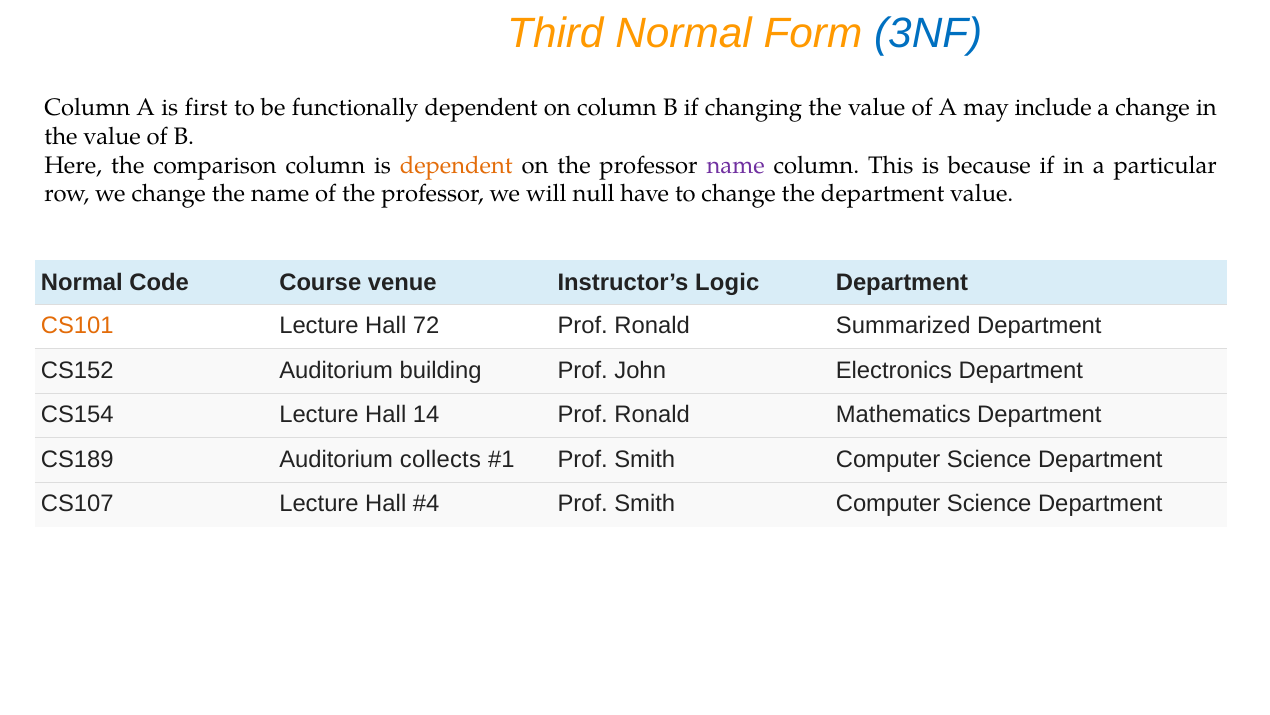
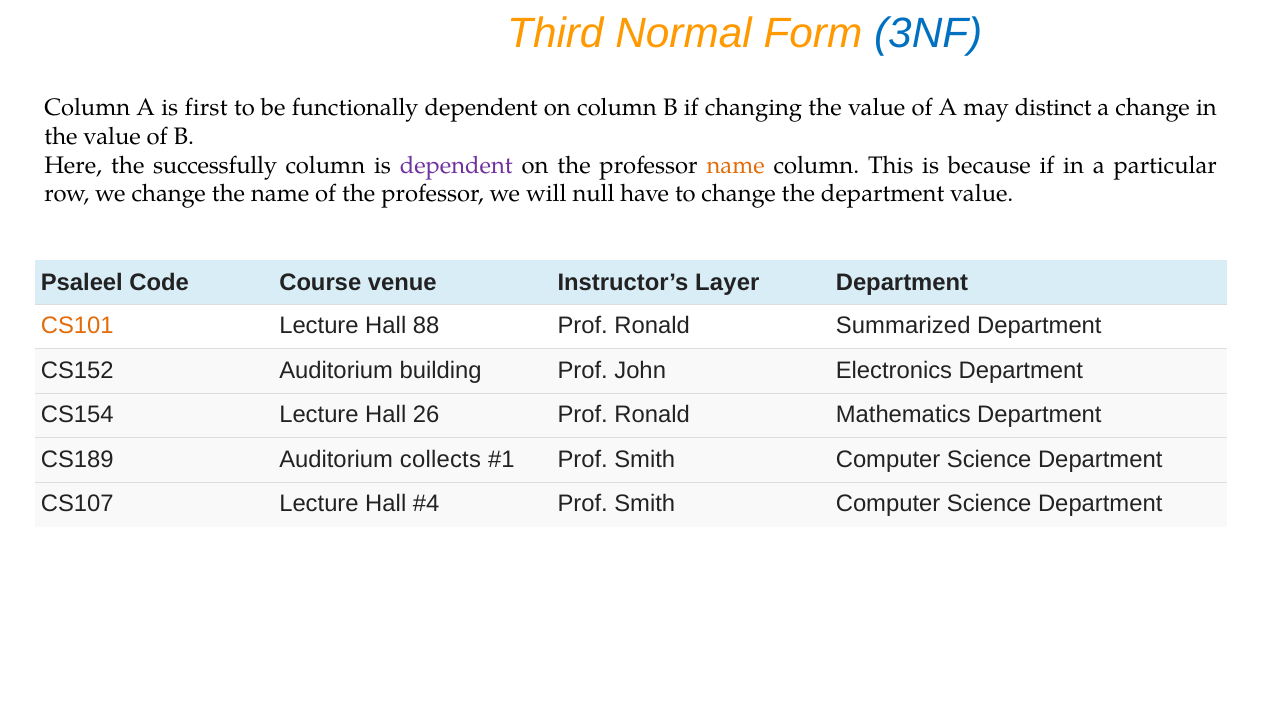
include: include -> distinct
comparison: comparison -> successfully
dependent at (456, 165) colour: orange -> purple
name at (736, 165) colour: purple -> orange
Normal at (82, 282): Normal -> Psaleel
Logic: Logic -> Layer
72: 72 -> 88
14: 14 -> 26
